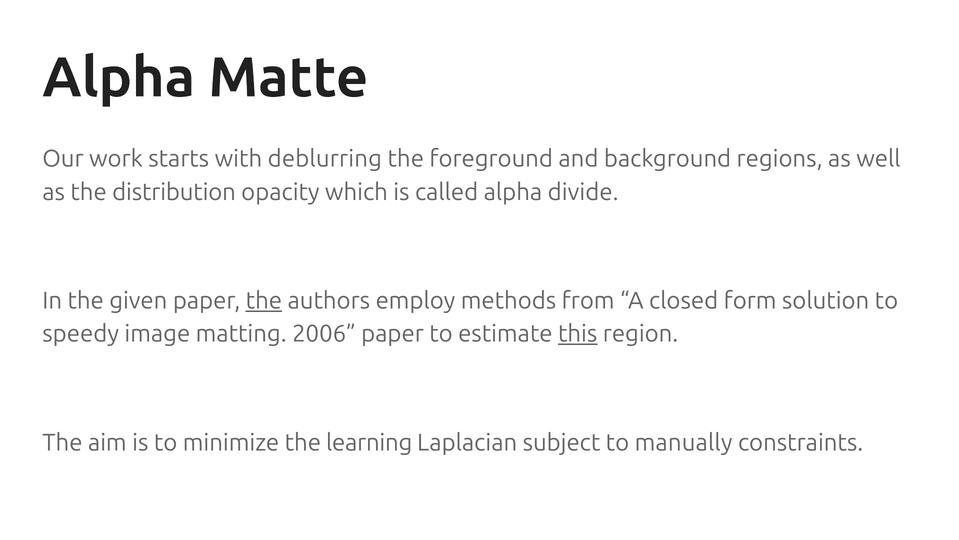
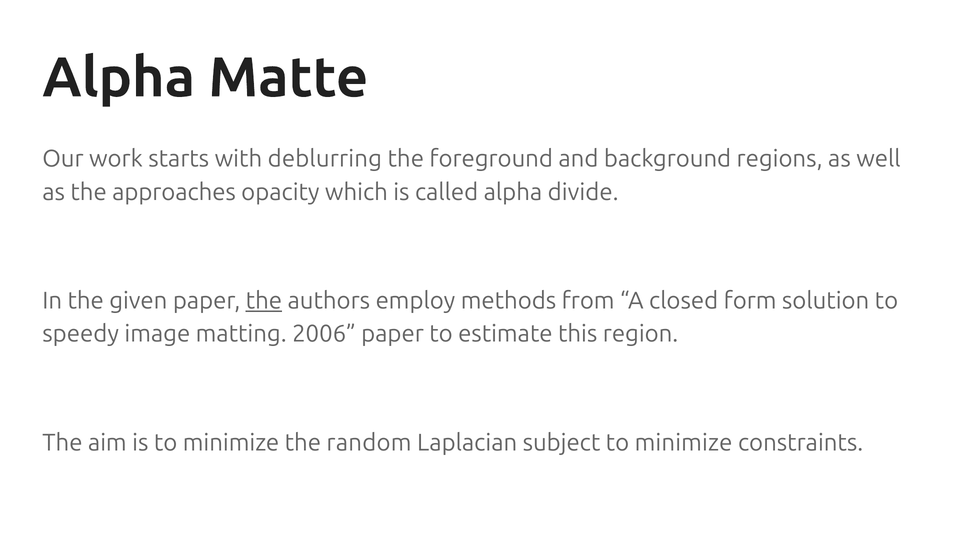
distribution: distribution -> approaches
this underline: present -> none
learning: learning -> random
subject to manually: manually -> minimize
